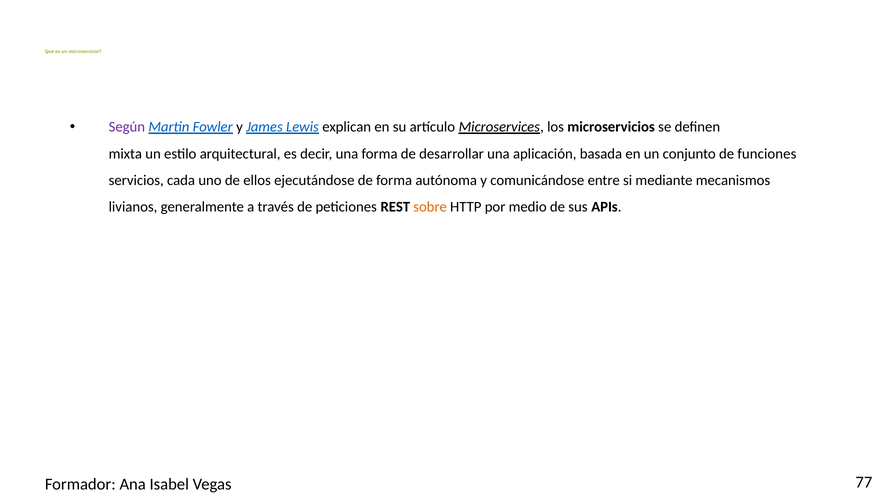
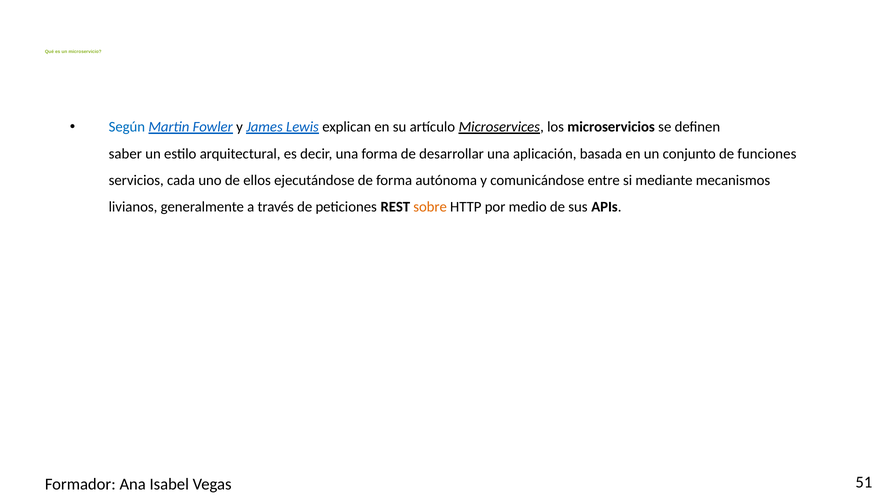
Según colour: purple -> blue
mixta: mixta -> saber
77: 77 -> 51
